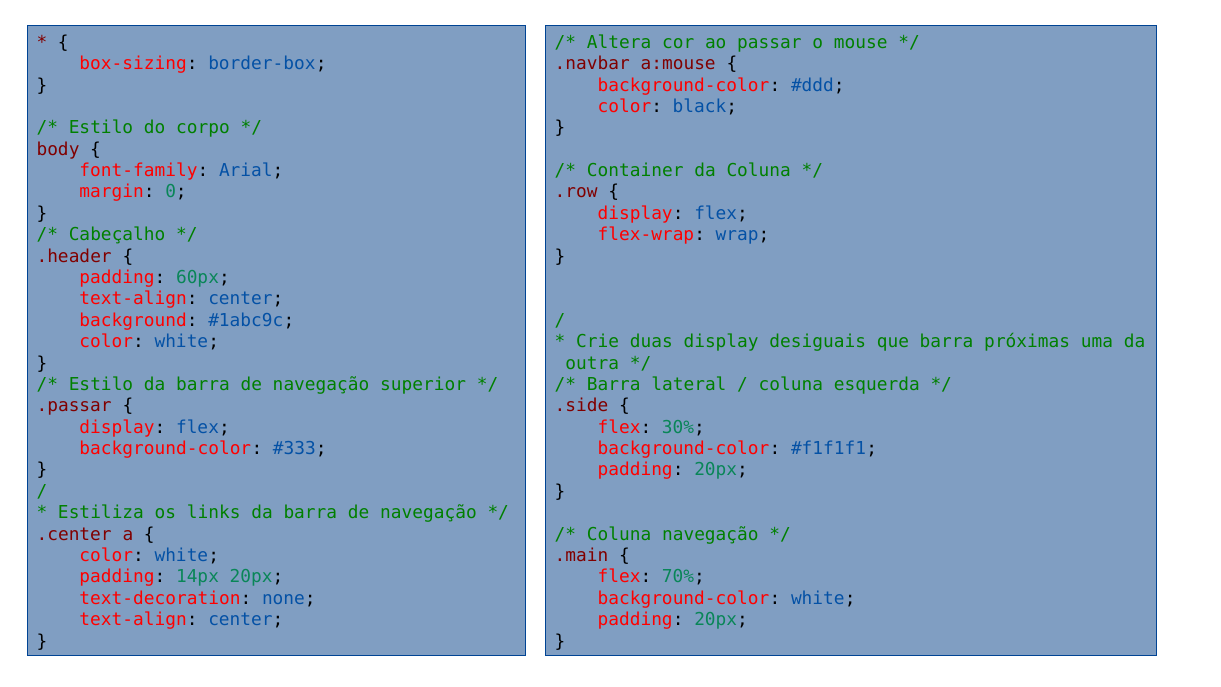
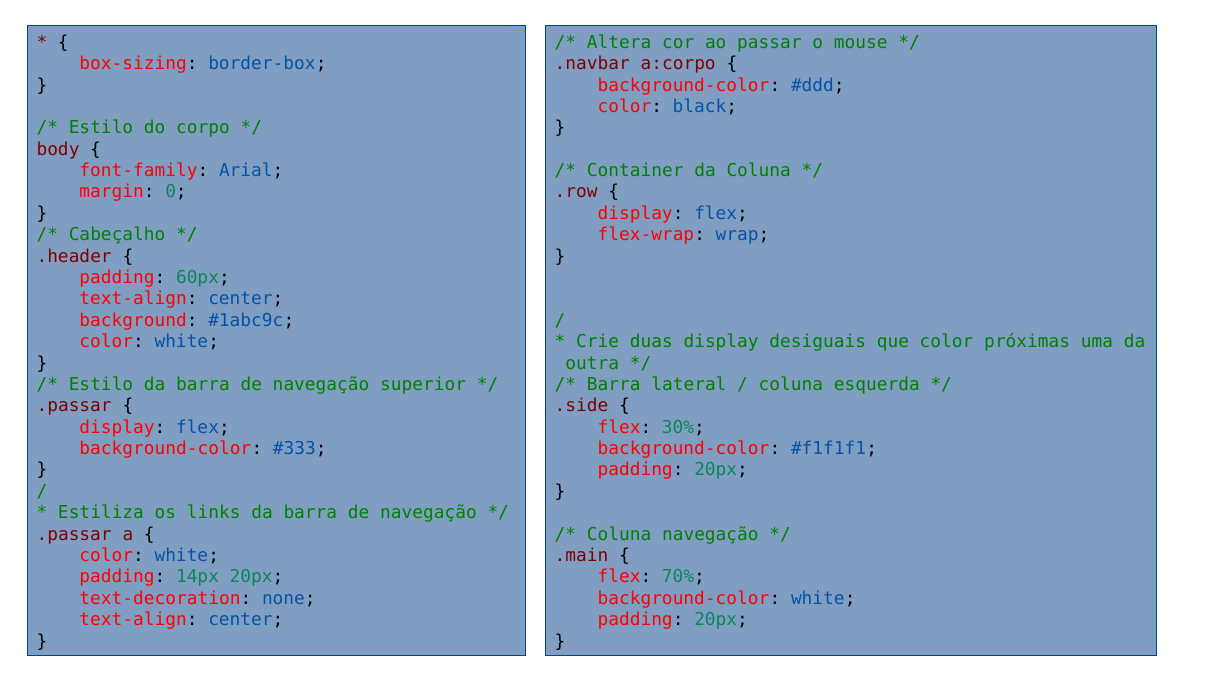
a:mouse: a:mouse -> a:corpo
que barra: barra -> color
.center at (74, 534): .center -> .passar
